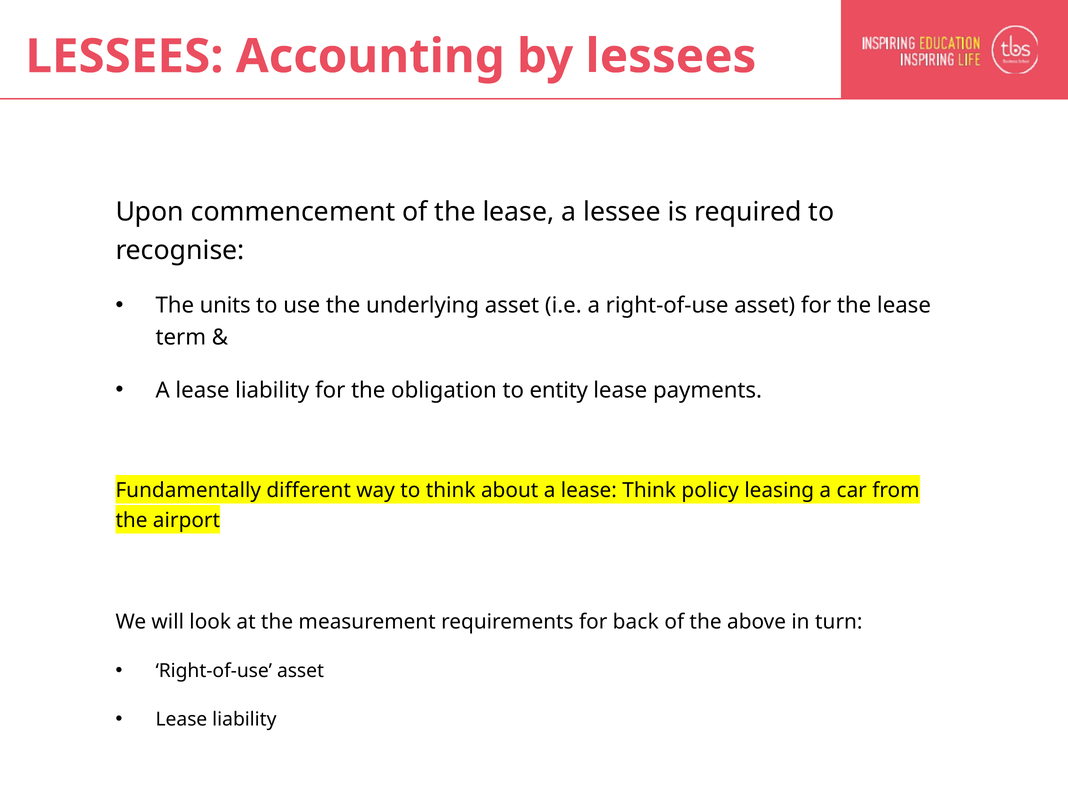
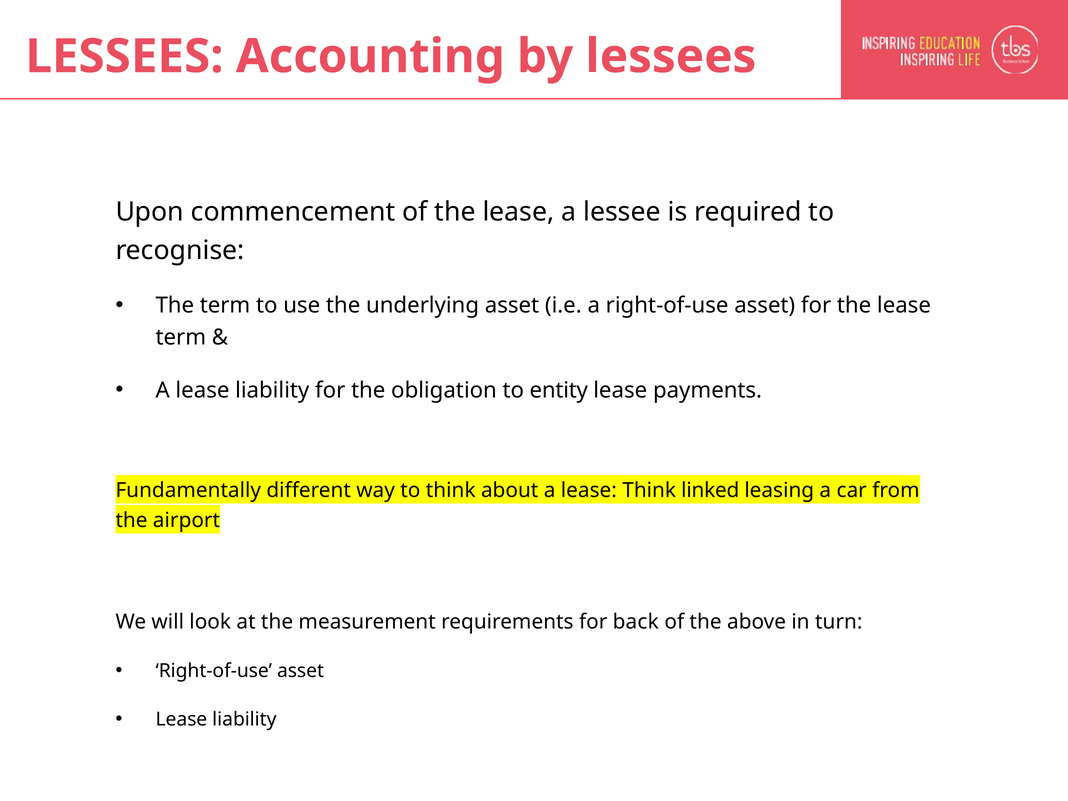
The units: units -> term
policy: policy -> linked
